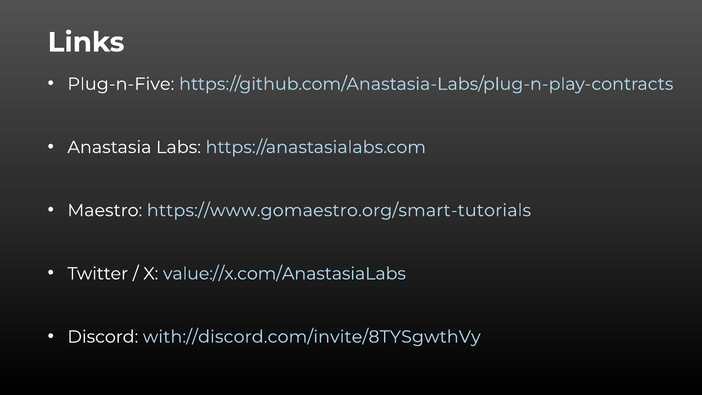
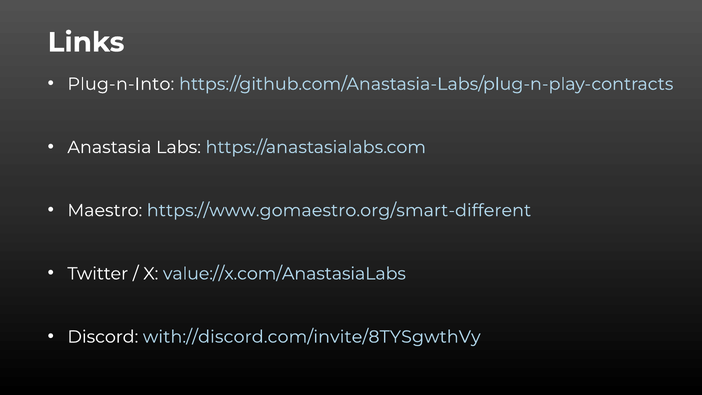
Plug-n-Five: Plug-n-Five -> Plug-n-Into
https://www.gomaestro.org/smart-tutorials: https://www.gomaestro.org/smart-tutorials -> https://www.gomaestro.org/smart-different
